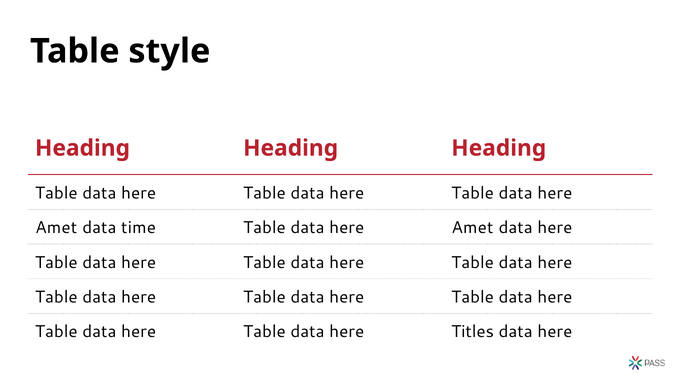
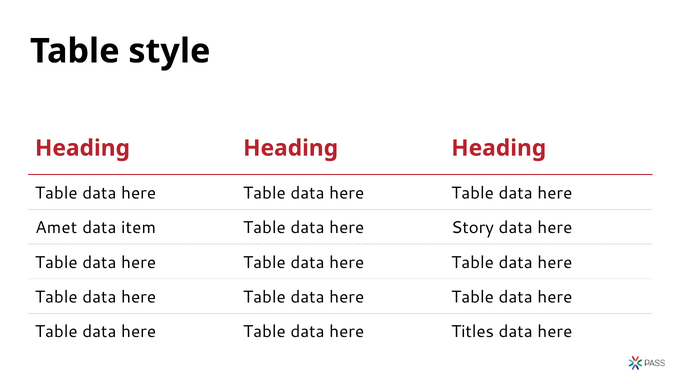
time: time -> item
Amet at (472, 228): Amet -> Story
